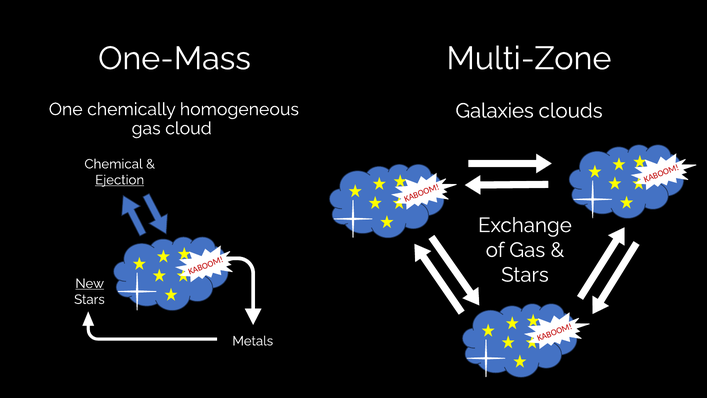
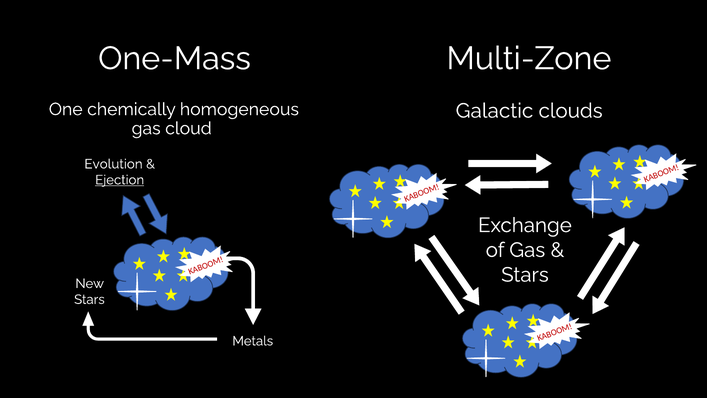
Galaxies: Galaxies -> Galactic
Chemical: Chemical -> Evolution
New underline: present -> none
